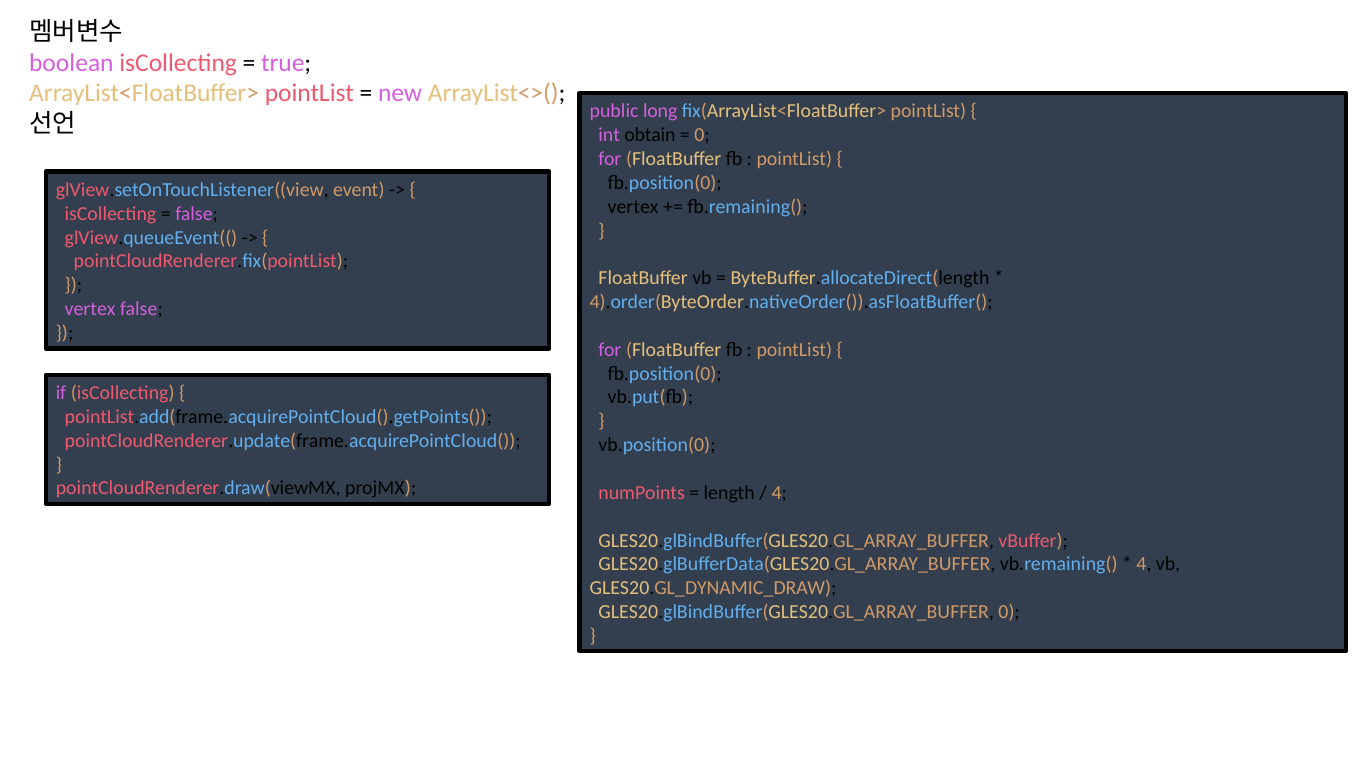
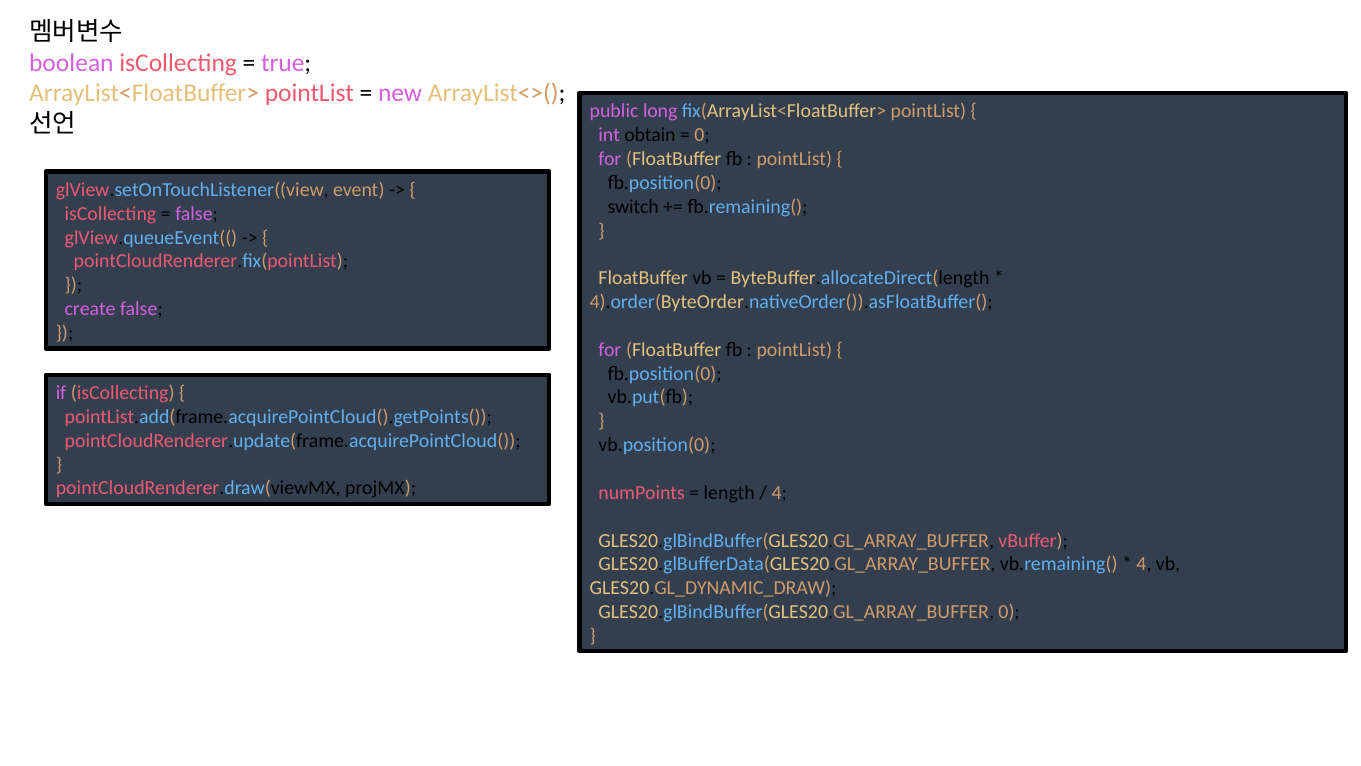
vertex at (633, 207): vertex -> switch
vertex at (90, 309): vertex -> create
